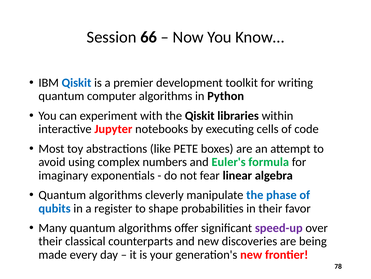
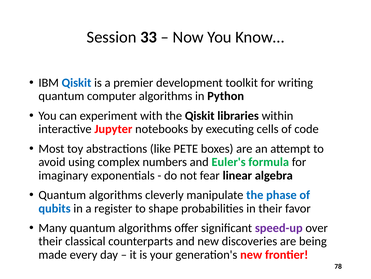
66: 66 -> 33
